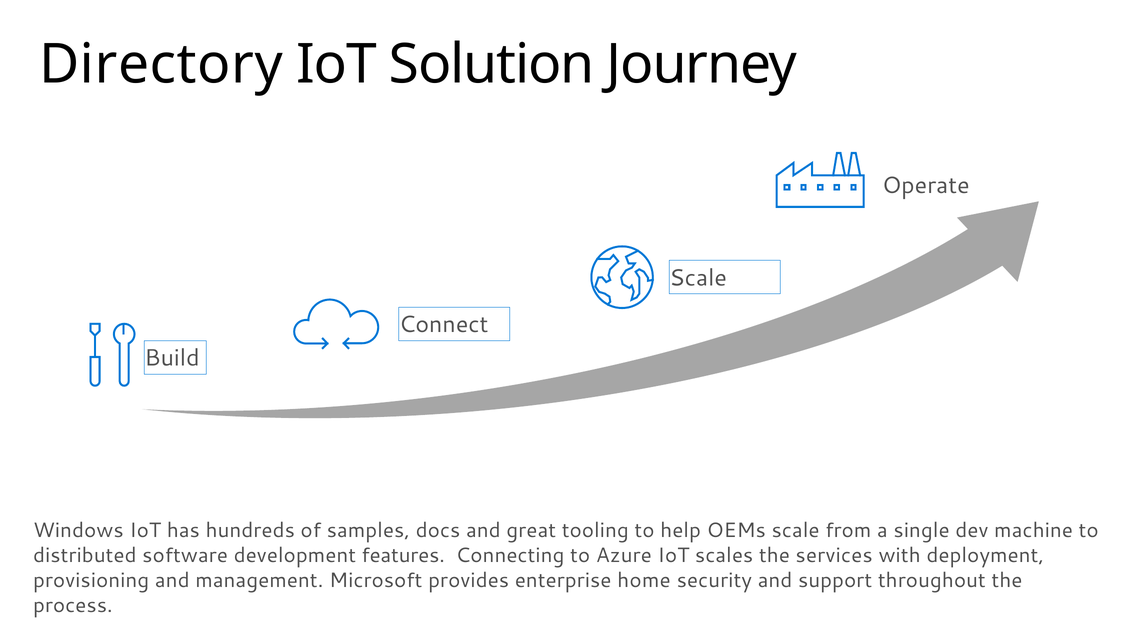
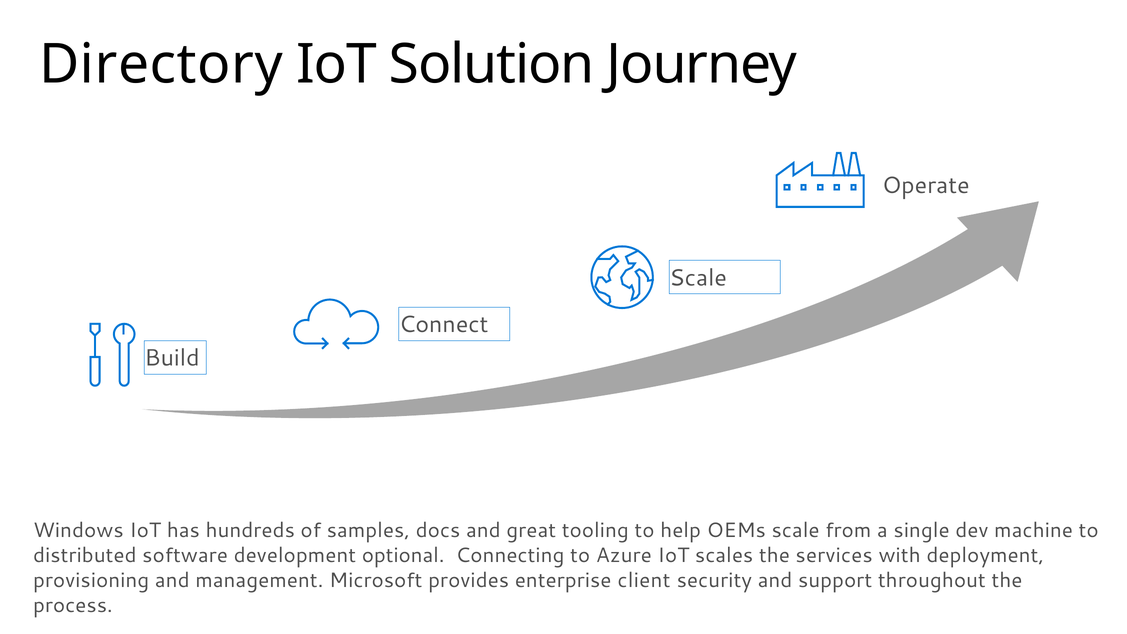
features: features -> optional
home: home -> client
